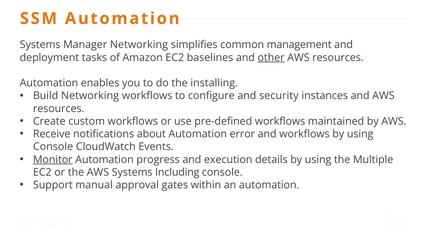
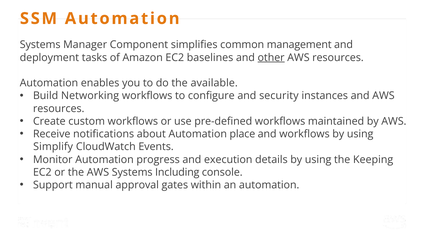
Manager Networking: Networking -> Component
installing: installing -> available
error: error -> place
Console at (53, 146): Console -> Simplify
Monitor underline: present -> none
Multiple: Multiple -> Keeping
